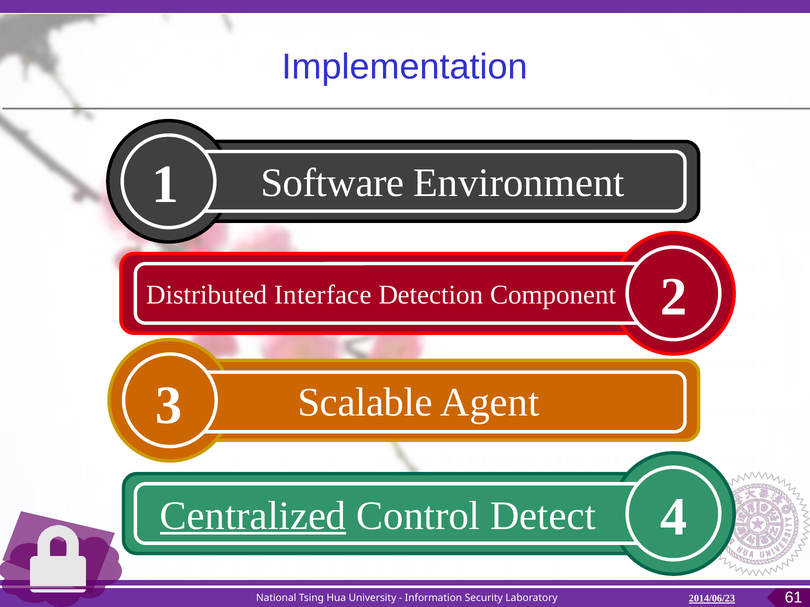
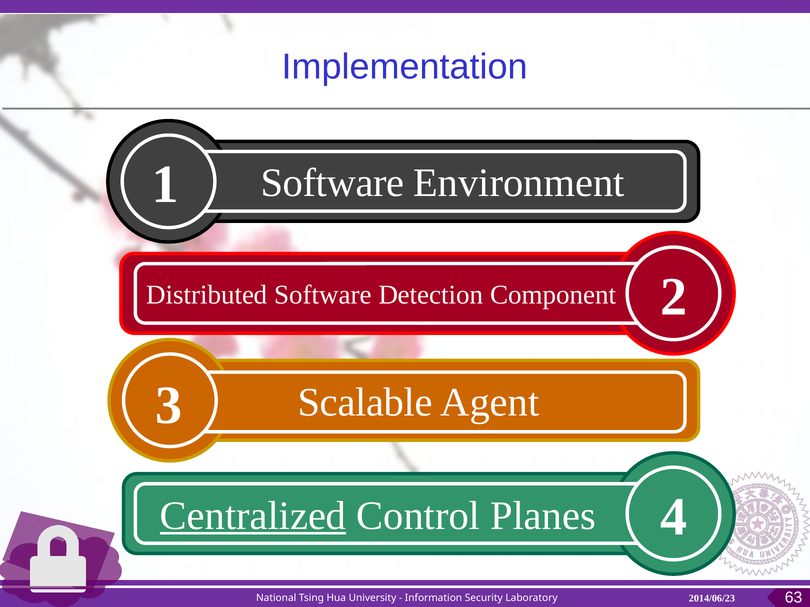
Distributed Interface: Interface -> Software
Detect: Detect -> Planes
2014/06/23 underline: present -> none
61: 61 -> 63
